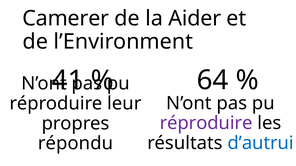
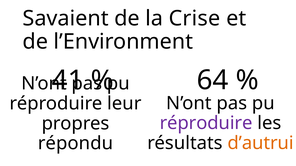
Camerer: Camerer -> Savaient
Aider: Aider -> Crise
d’autrui colour: blue -> orange
